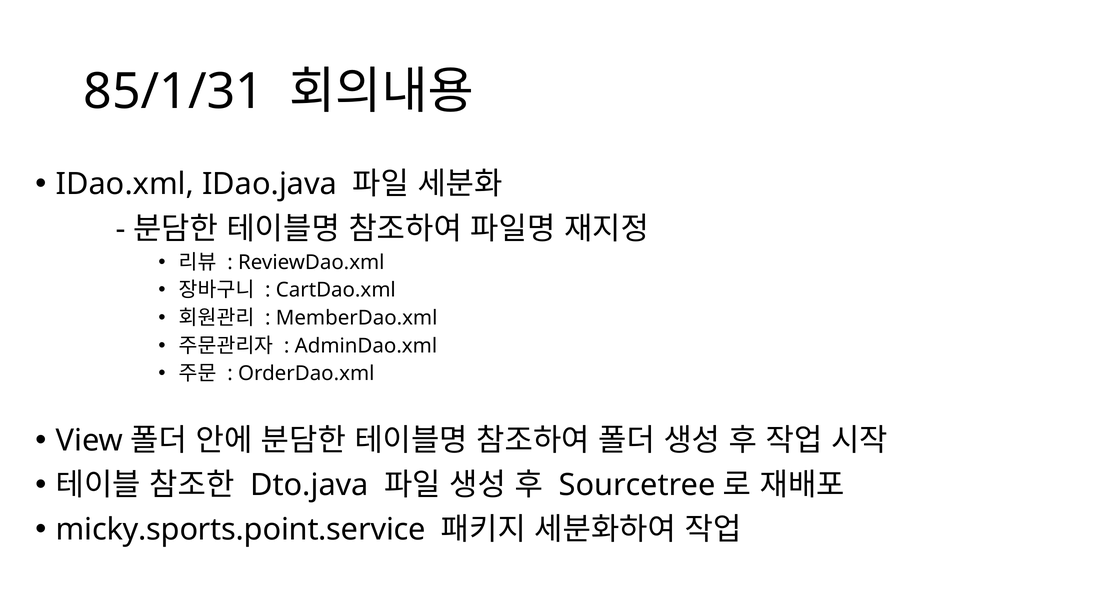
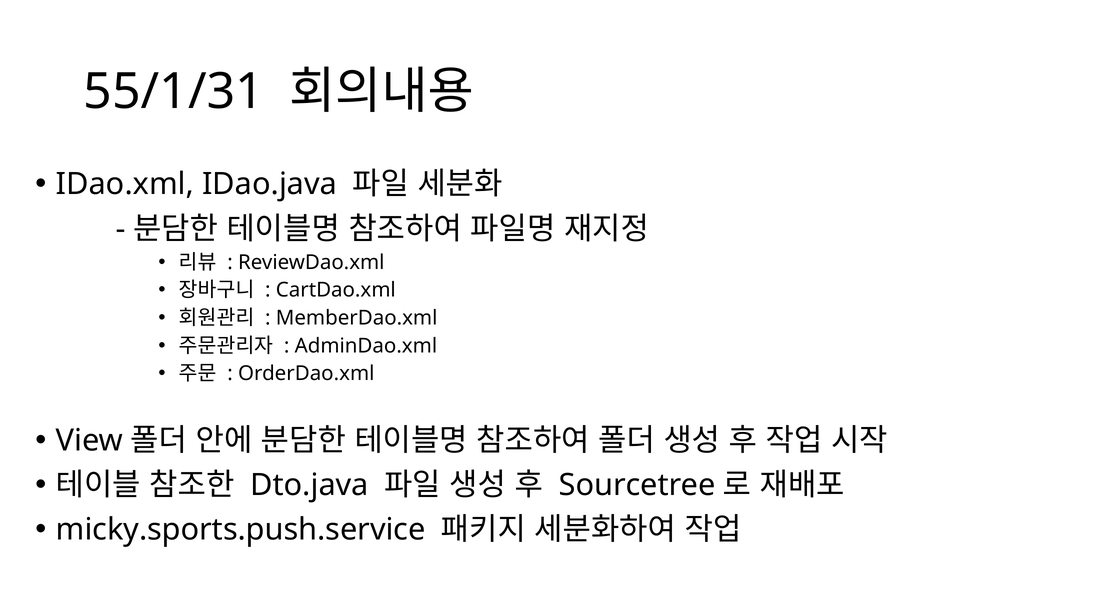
85/1/31: 85/1/31 -> 55/1/31
micky.sports.point.service: micky.sports.point.service -> micky.sports.push.service
